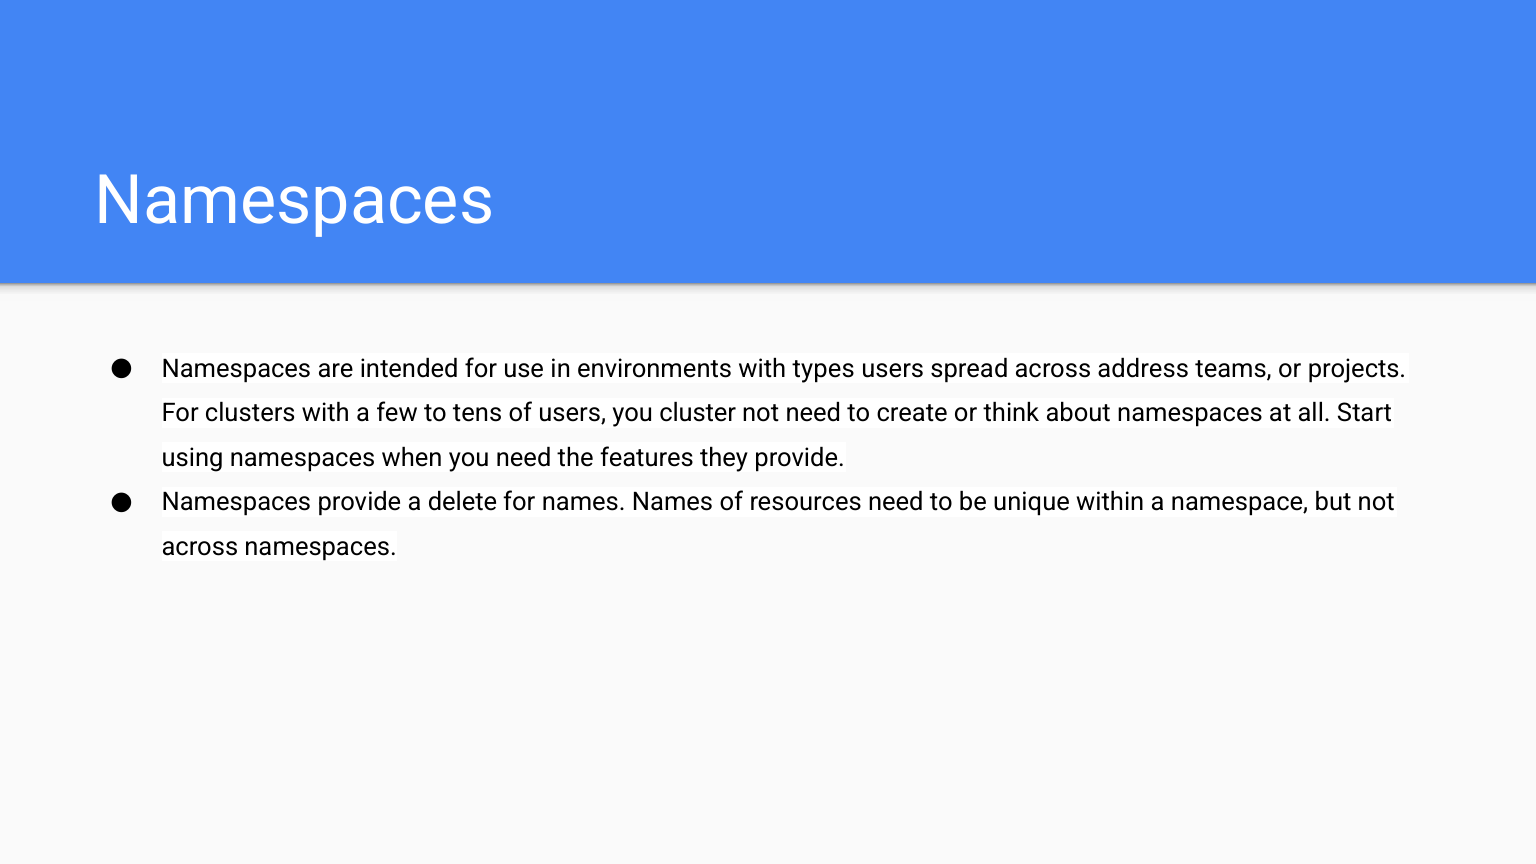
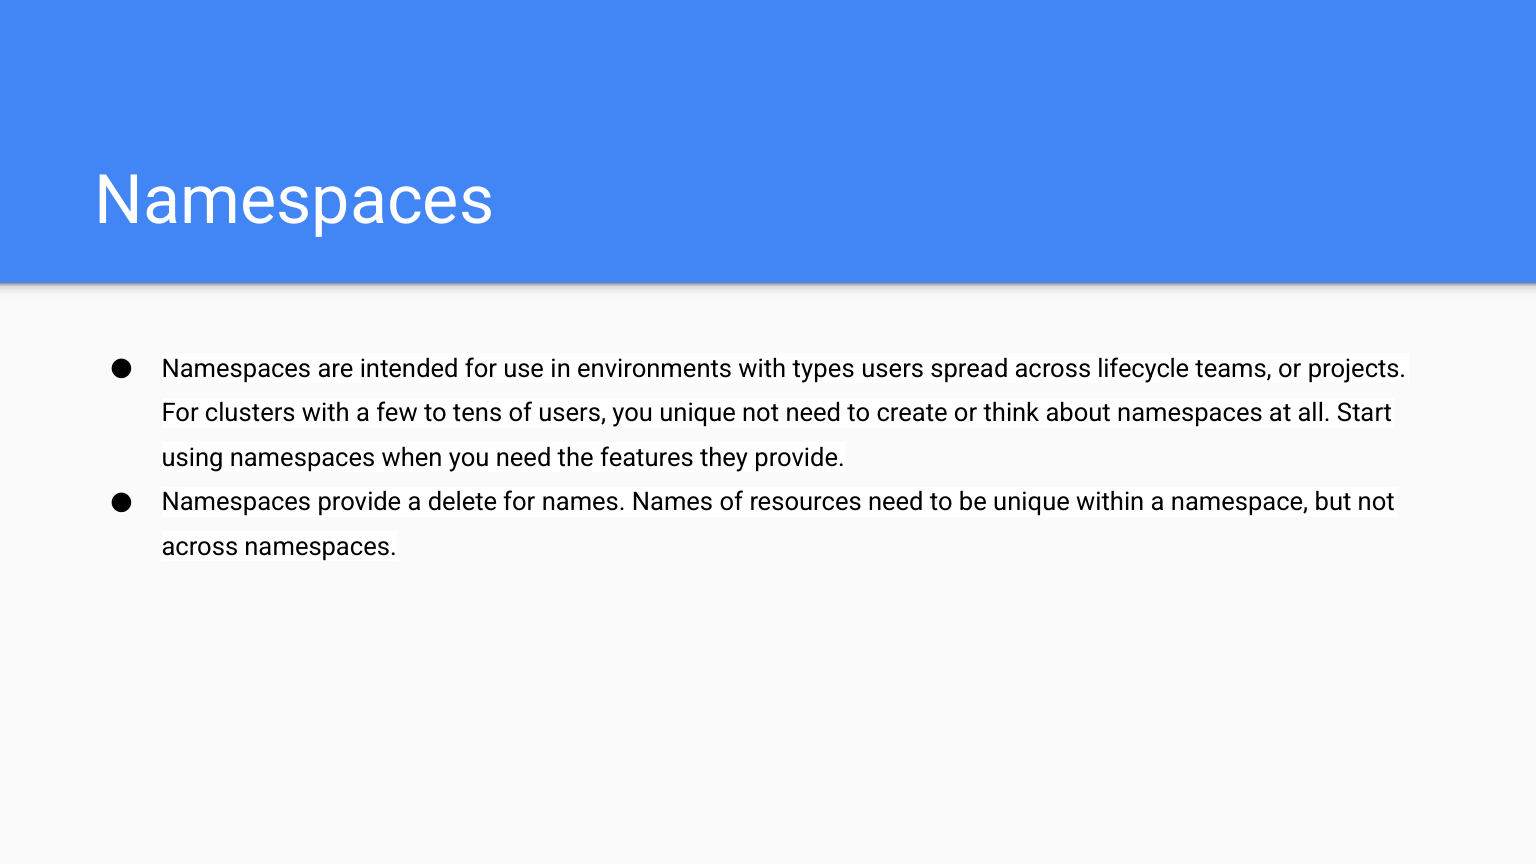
address: address -> lifecycle
you cluster: cluster -> unique
